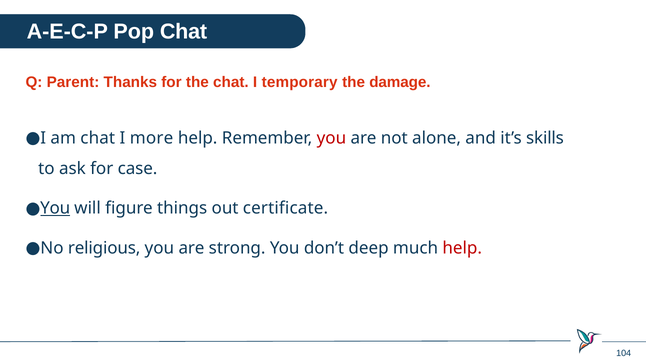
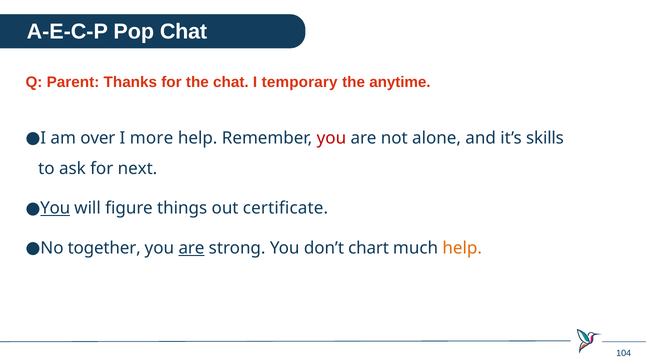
damage: damage -> anytime
am chat: chat -> over
case: case -> next
religious: religious -> together
are at (191, 248) underline: none -> present
deep: deep -> chart
help at (462, 248) colour: red -> orange
